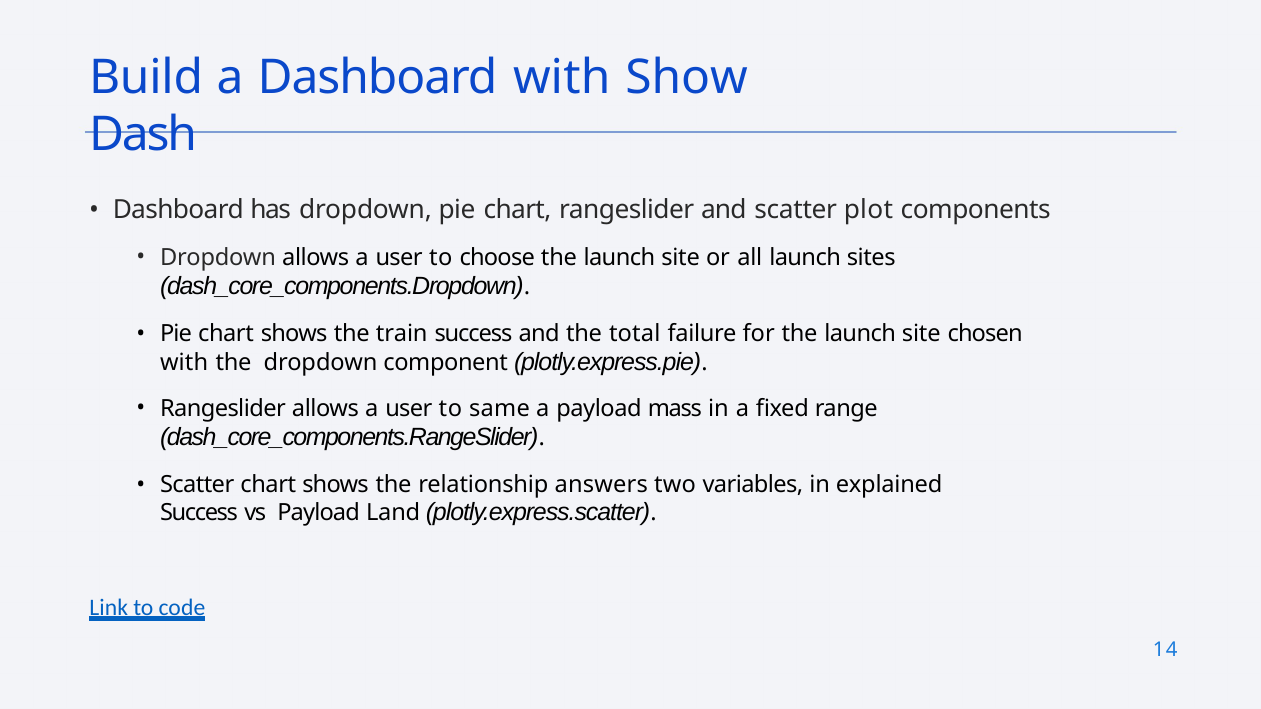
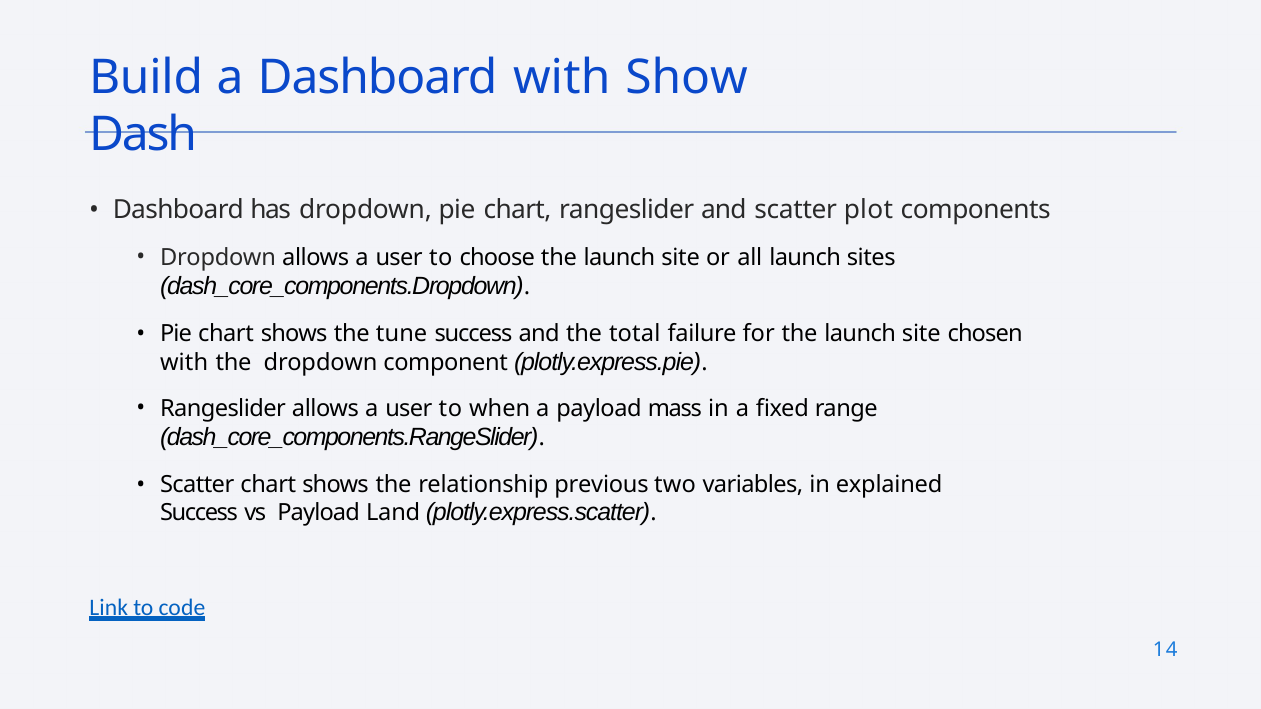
train: train -> tune
same: same -> when
answers: answers -> previous
